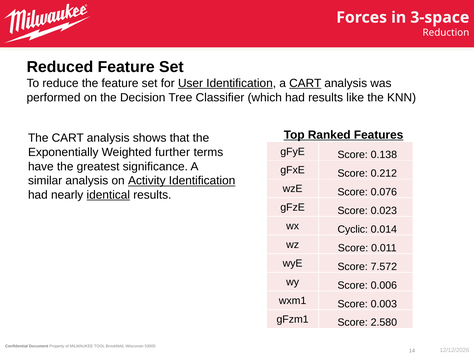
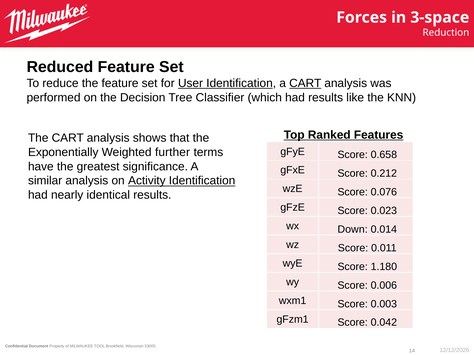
0.138: 0.138 -> 0.658
identical underline: present -> none
Cyclic: Cyclic -> Down
7.572: 7.572 -> 1.180
2.580: 2.580 -> 0.042
